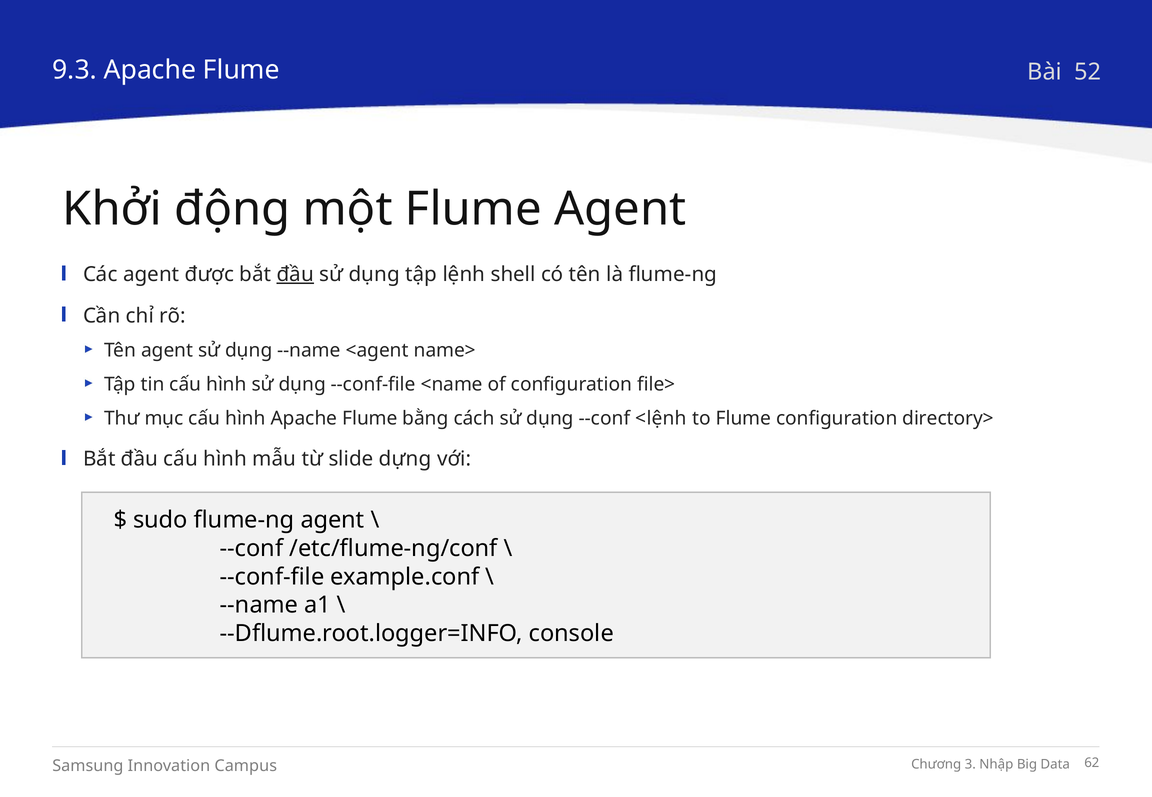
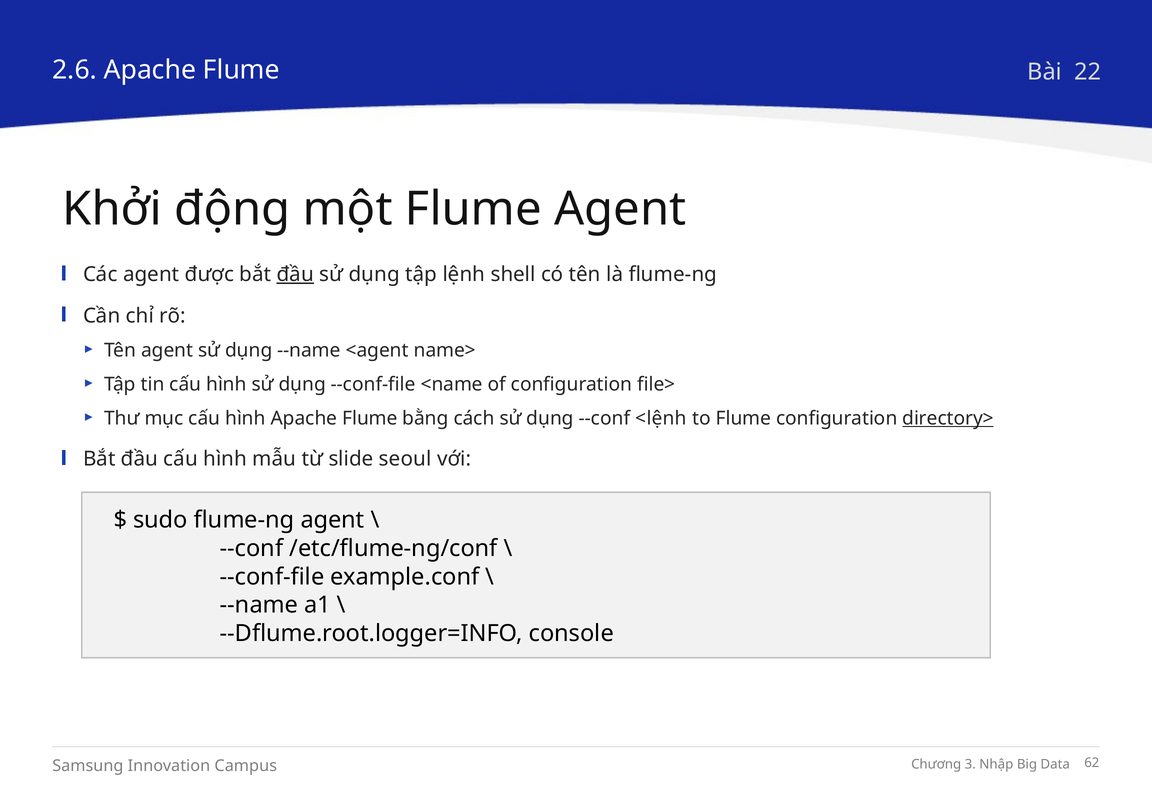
9.3: 9.3 -> 2.6
52: 52 -> 22
directory> underline: none -> present
dựng: dựng -> seoul
